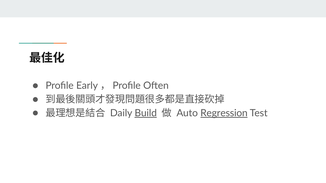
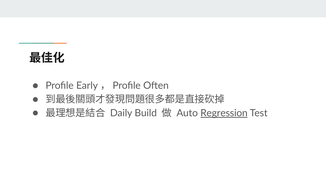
Build underline: present -> none
